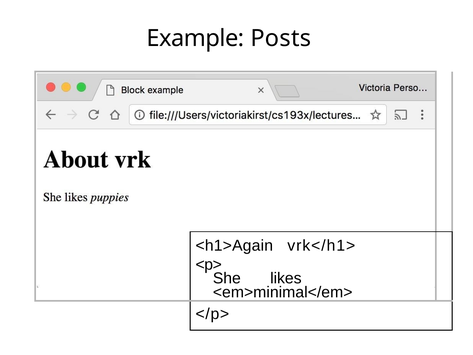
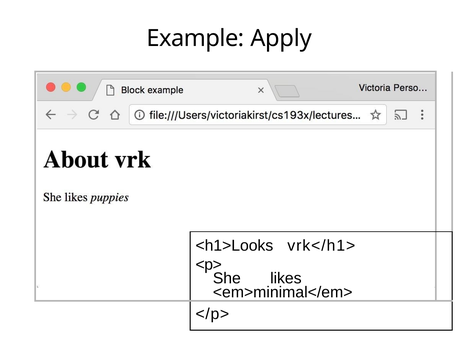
Posts: Posts -> Apply
<h1>Again: <h1>Again -> <h1>Looks
